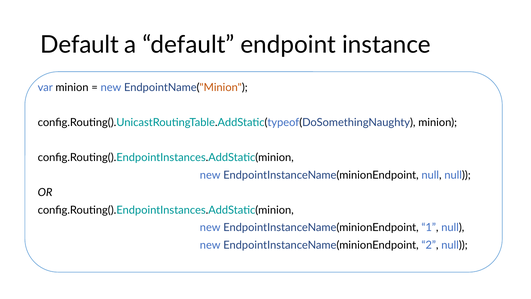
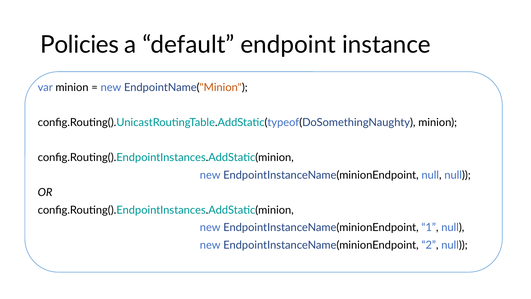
Default at (80, 45): Default -> Policies
